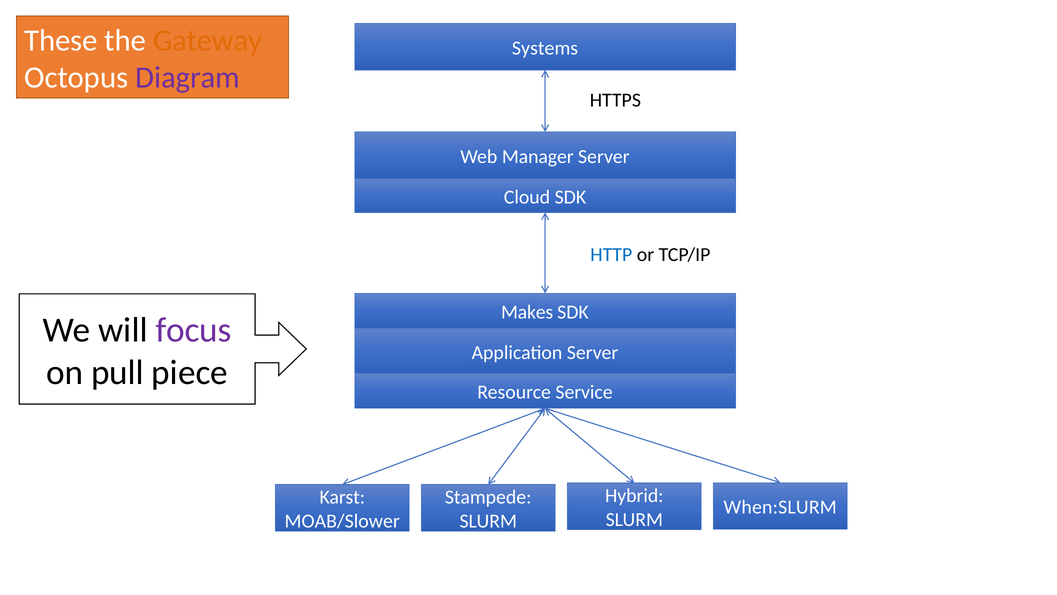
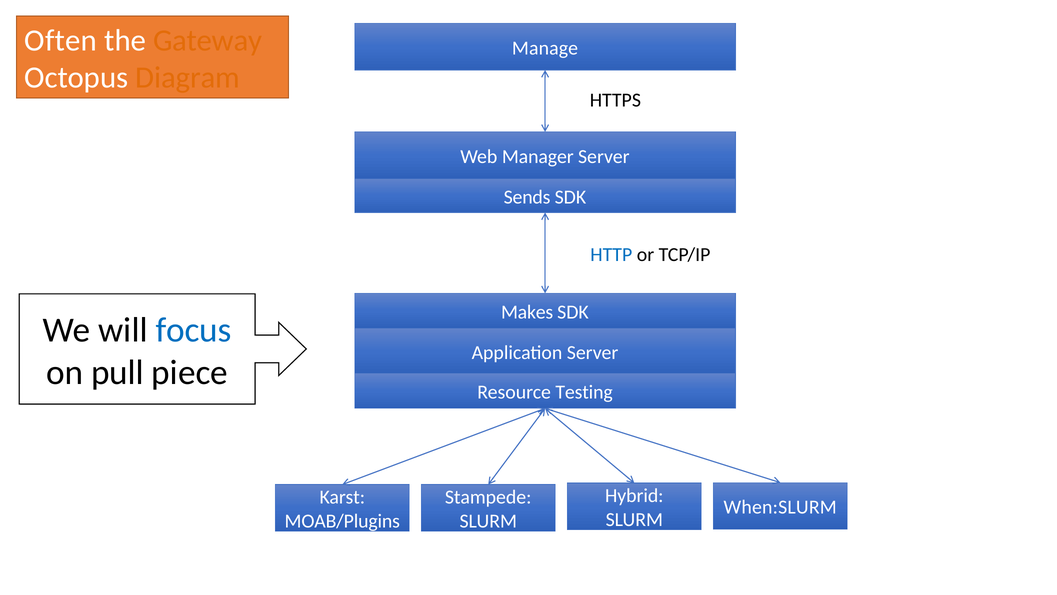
These: These -> Often
Systems: Systems -> Manage
Diagram colour: purple -> orange
Cloud: Cloud -> Sends
focus colour: purple -> blue
Service: Service -> Testing
MOAB/Slower: MOAB/Slower -> MOAB/Plugins
